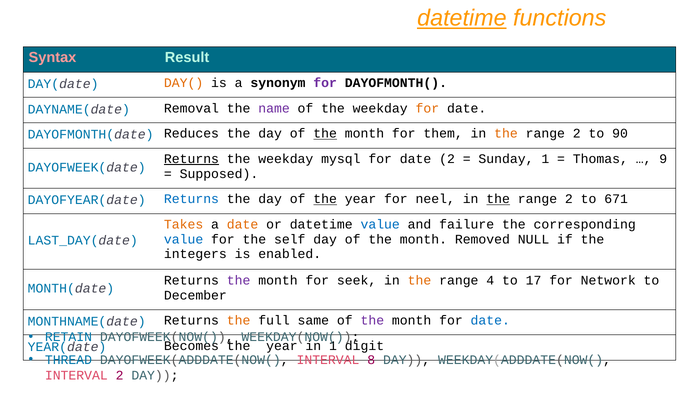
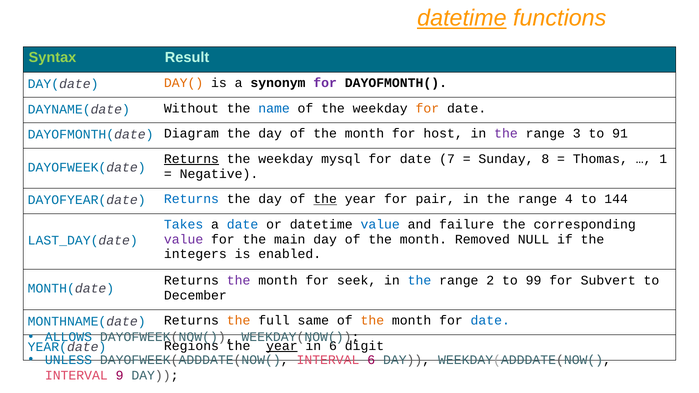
Syntax colour: pink -> light green
Removal: Removal -> Without
name colour: purple -> blue
Reduces: Reduces -> Diagram
the at (325, 134) underline: present -> none
them: them -> host
the at (506, 134) colour: orange -> purple
2 at (577, 134): 2 -> 3
90: 90 -> 91
date 2: 2 -> 7
Sunday 1: 1 -> 8
9: 9 -> 1
Supposed: Supposed -> Negative
neel: neel -> pair
the at (498, 199) underline: present -> none
2 at (569, 199): 2 -> 4
671: 671 -> 144
Takes colour: orange -> blue
date at (243, 225) colour: orange -> blue
value at (184, 239) colour: blue -> purple
self: self -> main
the at (420, 280) colour: orange -> blue
4: 4 -> 2
17: 17 -> 99
Network: Network -> Subvert
the at (372, 321) colour: purple -> orange
RETAIN: RETAIN -> ALLOWS
Becomes: Becomes -> Regions
year at (282, 346) underline: none -> present
in 1: 1 -> 6
THREAD: THREAD -> UNLESS
INTERVAL 8: 8 -> 6
INTERVAL 2: 2 -> 9
